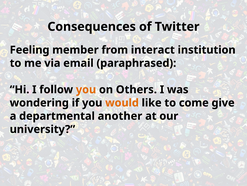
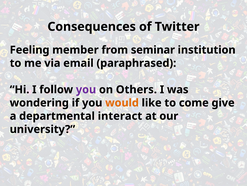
interact: interact -> seminar
you at (86, 89) colour: orange -> purple
another: another -> interact
